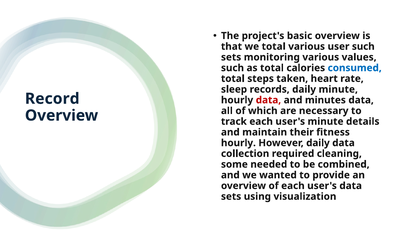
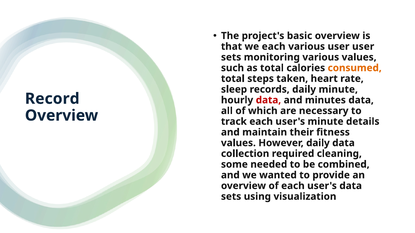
we total: total -> each
user such: such -> user
consumed colour: blue -> orange
hourly at (238, 143): hourly -> values
